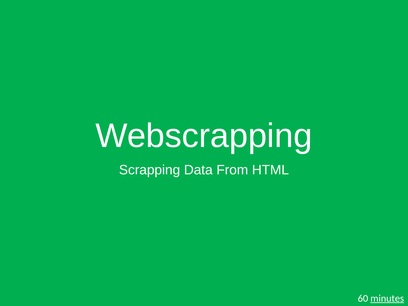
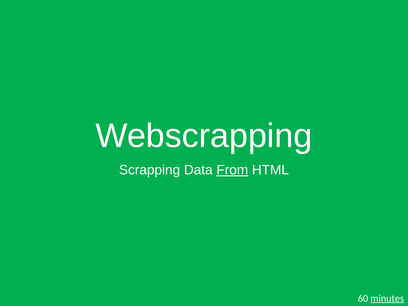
From underline: none -> present
